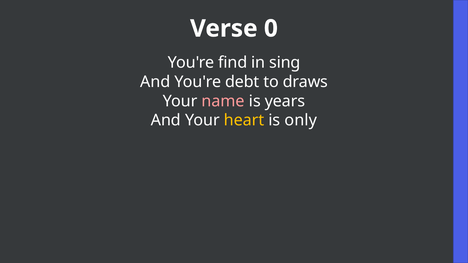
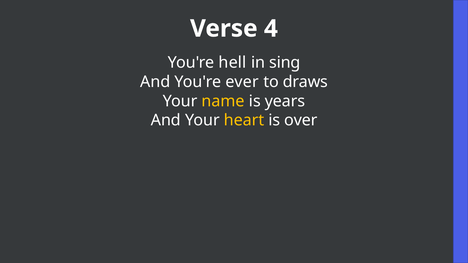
0: 0 -> 4
find: find -> hell
debt: debt -> ever
name colour: pink -> yellow
only: only -> over
